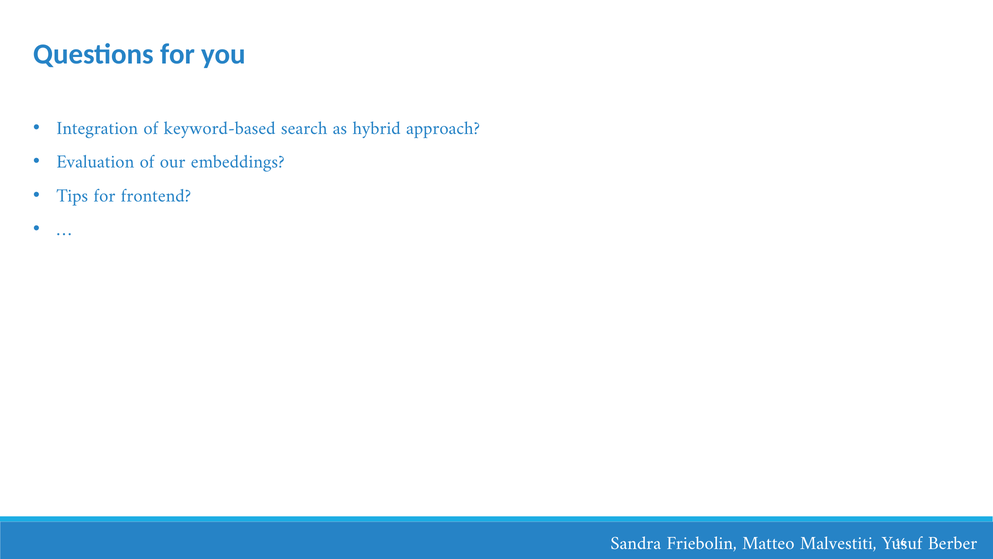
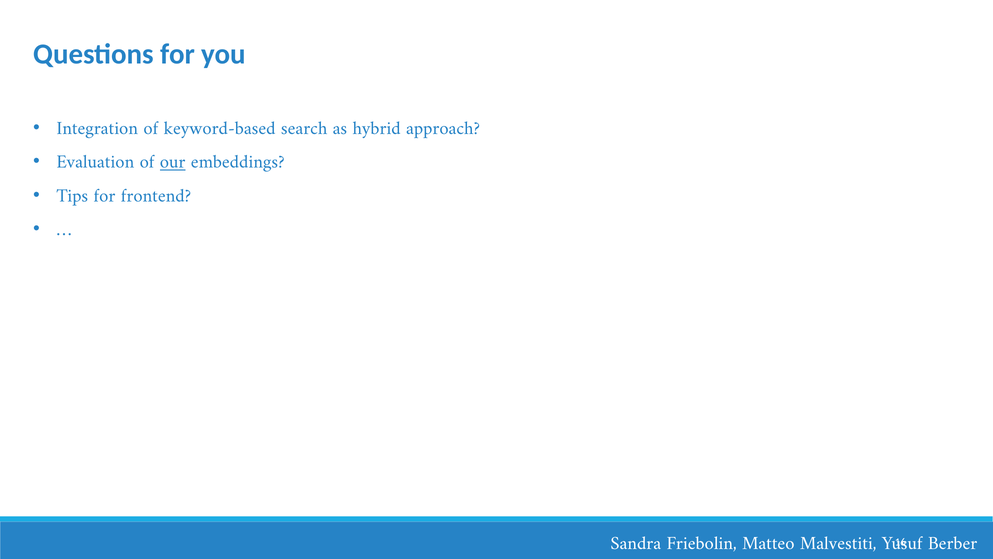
our underline: none -> present
